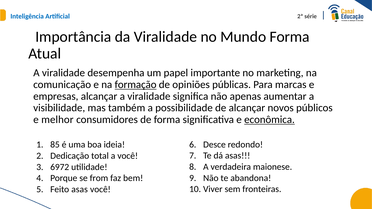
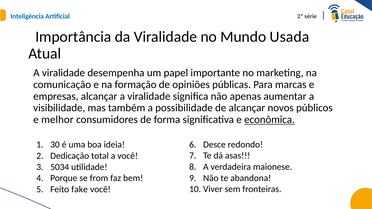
Mundo Forma: Forma -> Usada
formação underline: present -> none
85: 85 -> 30
6972: 6972 -> 5034
Feito asas: asas -> fake
